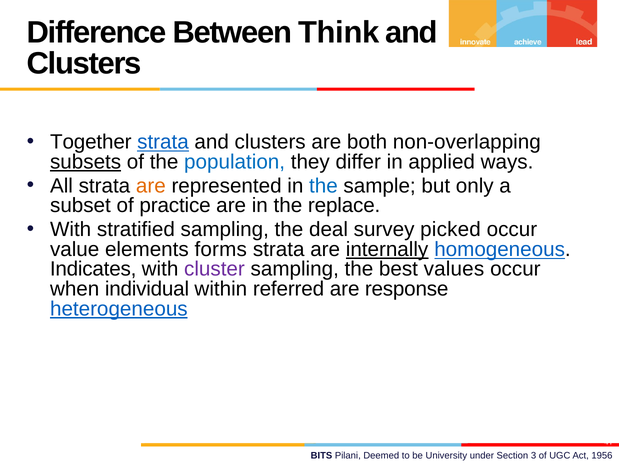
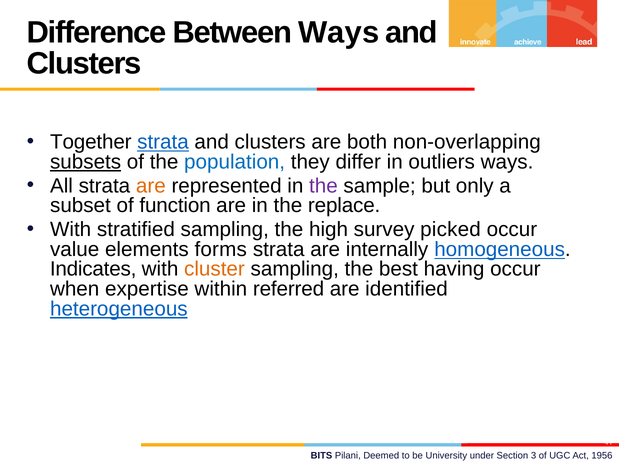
Between Think: Think -> Ways
applied: applied -> outliers
the at (323, 186) colour: blue -> purple
practice: practice -> function
deal: deal -> high
internally underline: present -> none
cluster colour: purple -> orange
values: values -> having
individual: individual -> expertise
response: response -> identified
